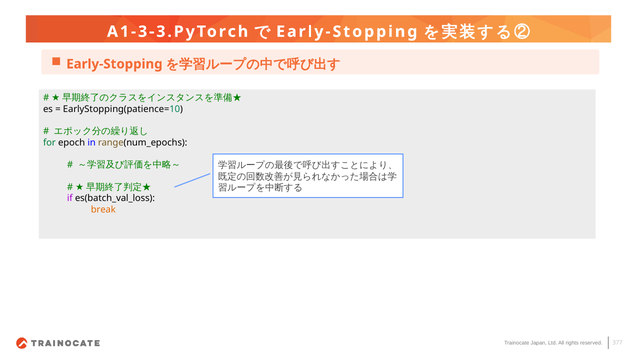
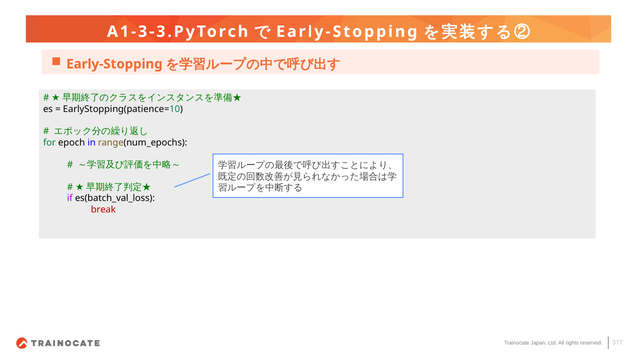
break colour: orange -> red
